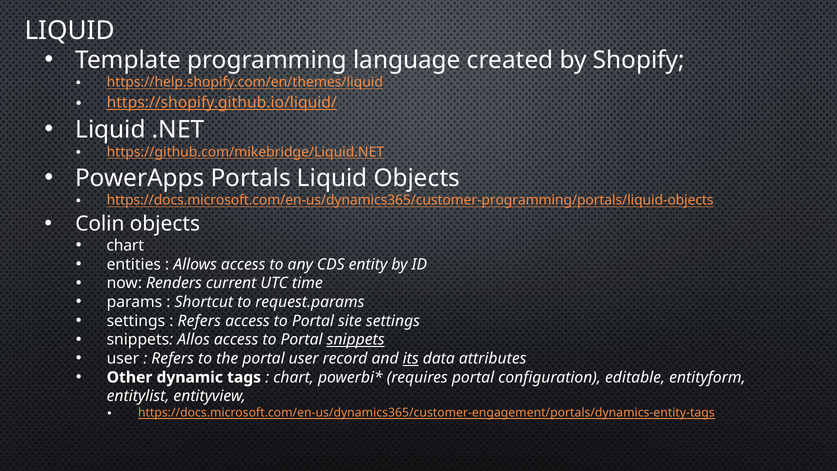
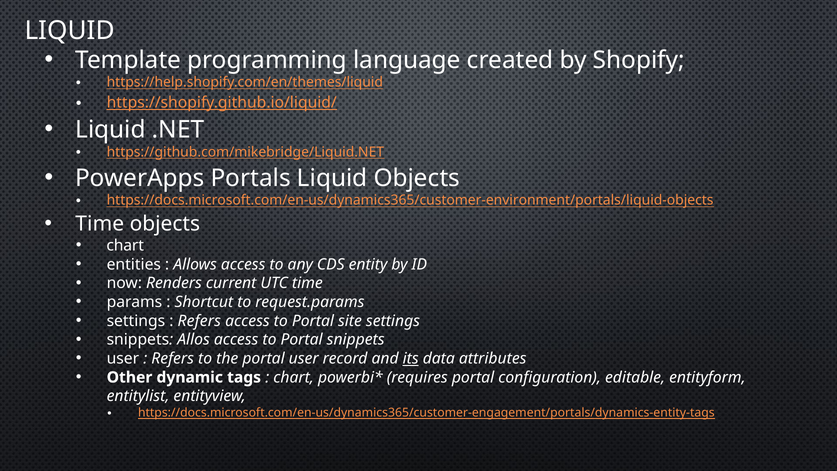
https://docs.microsoft.com/en-us/dynamics365/customer-programming/portals/liquid-objects: https://docs.microsoft.com/en-us/dynamics365/customer-programming/portals/liquid-objects -> https://docs.microsoft.com/en-us/dynamics365/customer-environment/portals/liquid-objects
Colin at (100, 224): Colin -> Time
snippets at (356, 340) underline: present -> none
